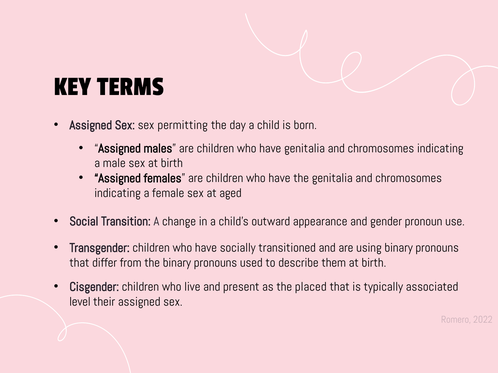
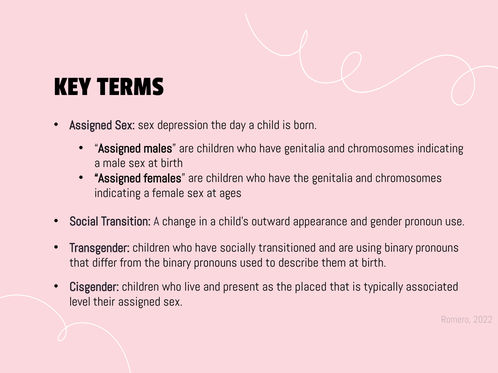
permitting: permitting -> depression
aged: aged -> ages
